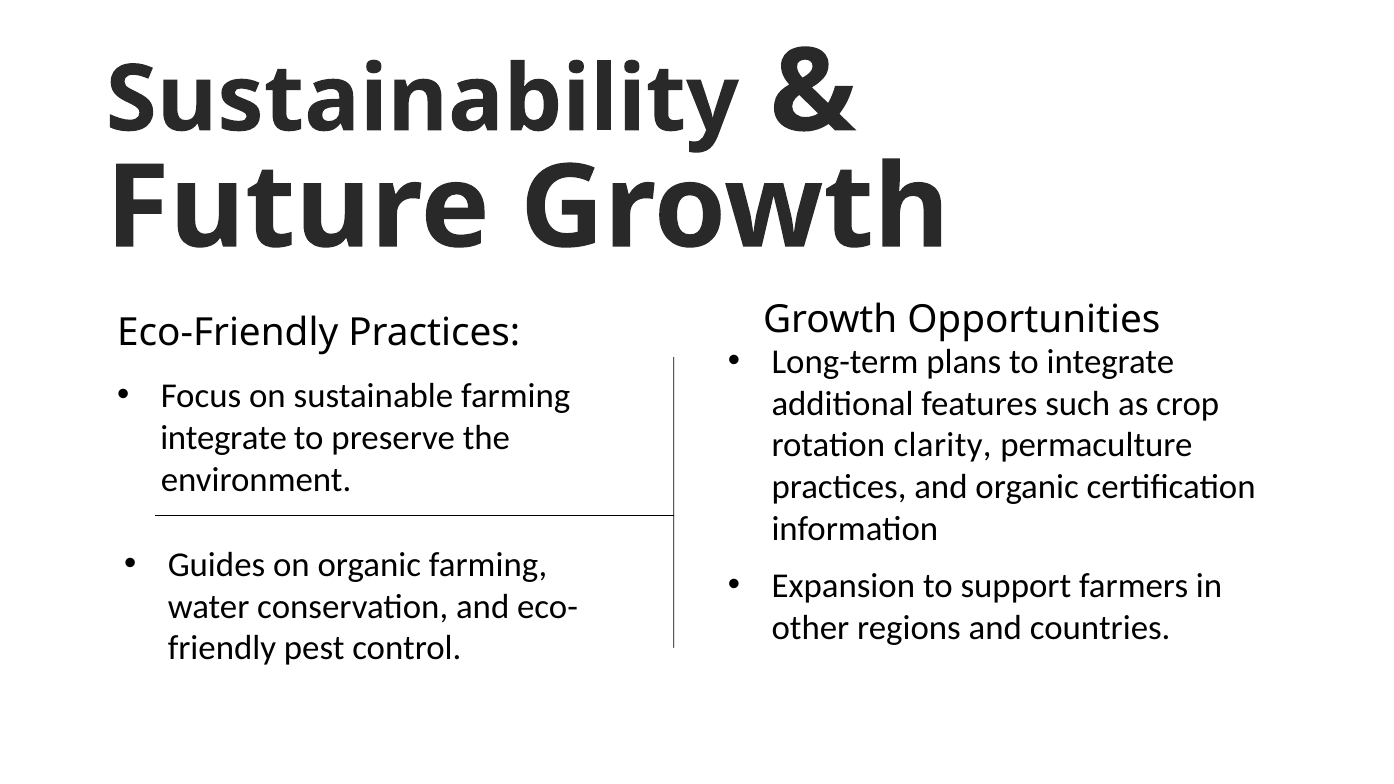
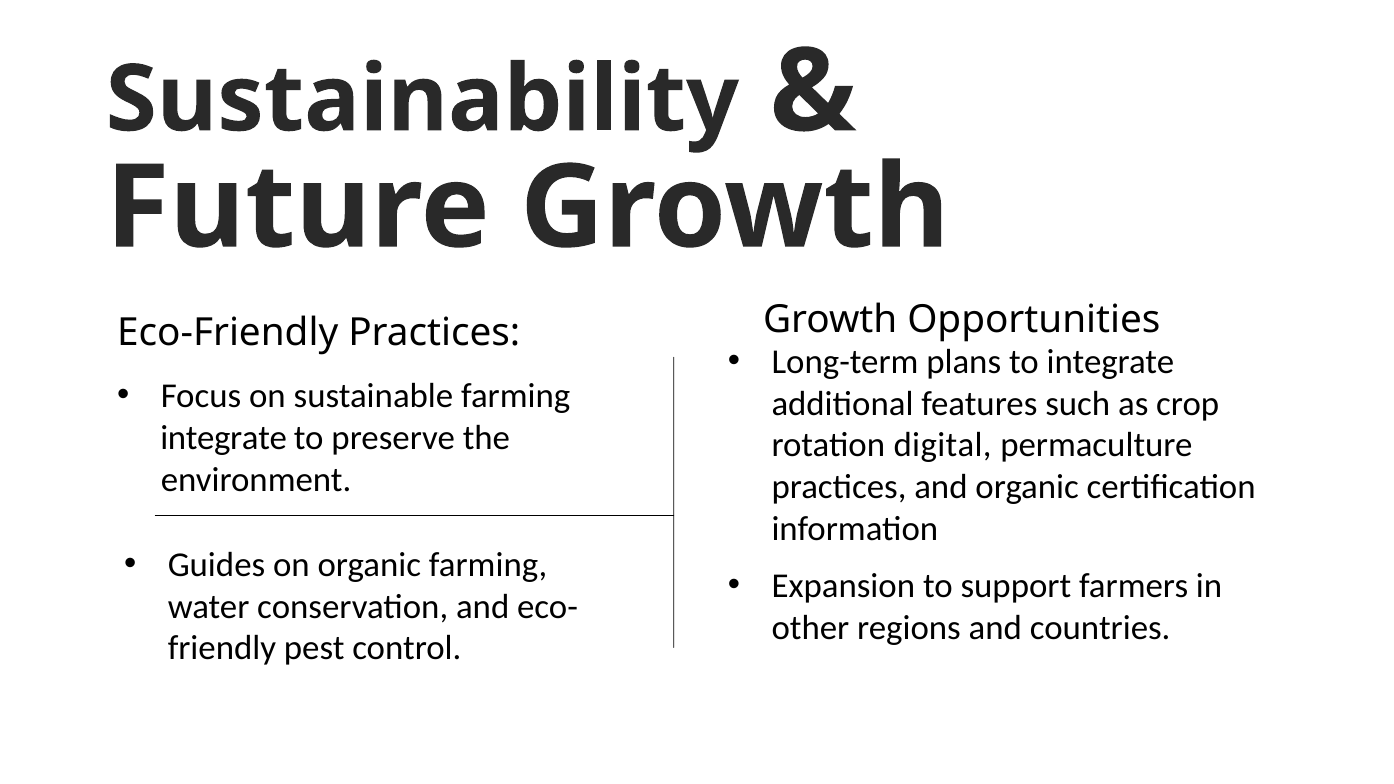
clarity: clarity -> digital
